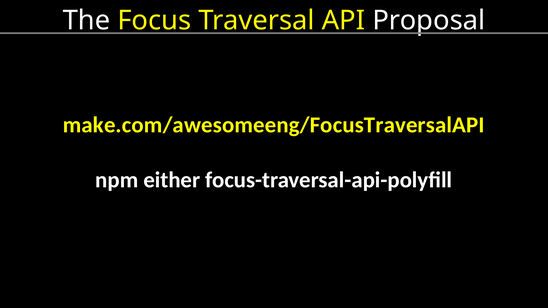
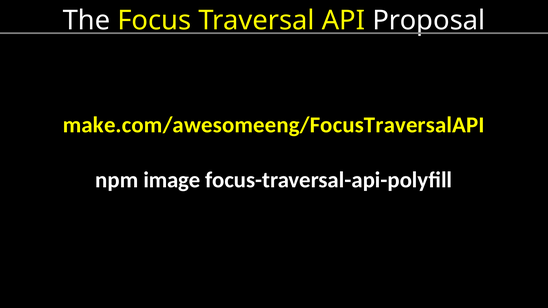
either: either -> image
